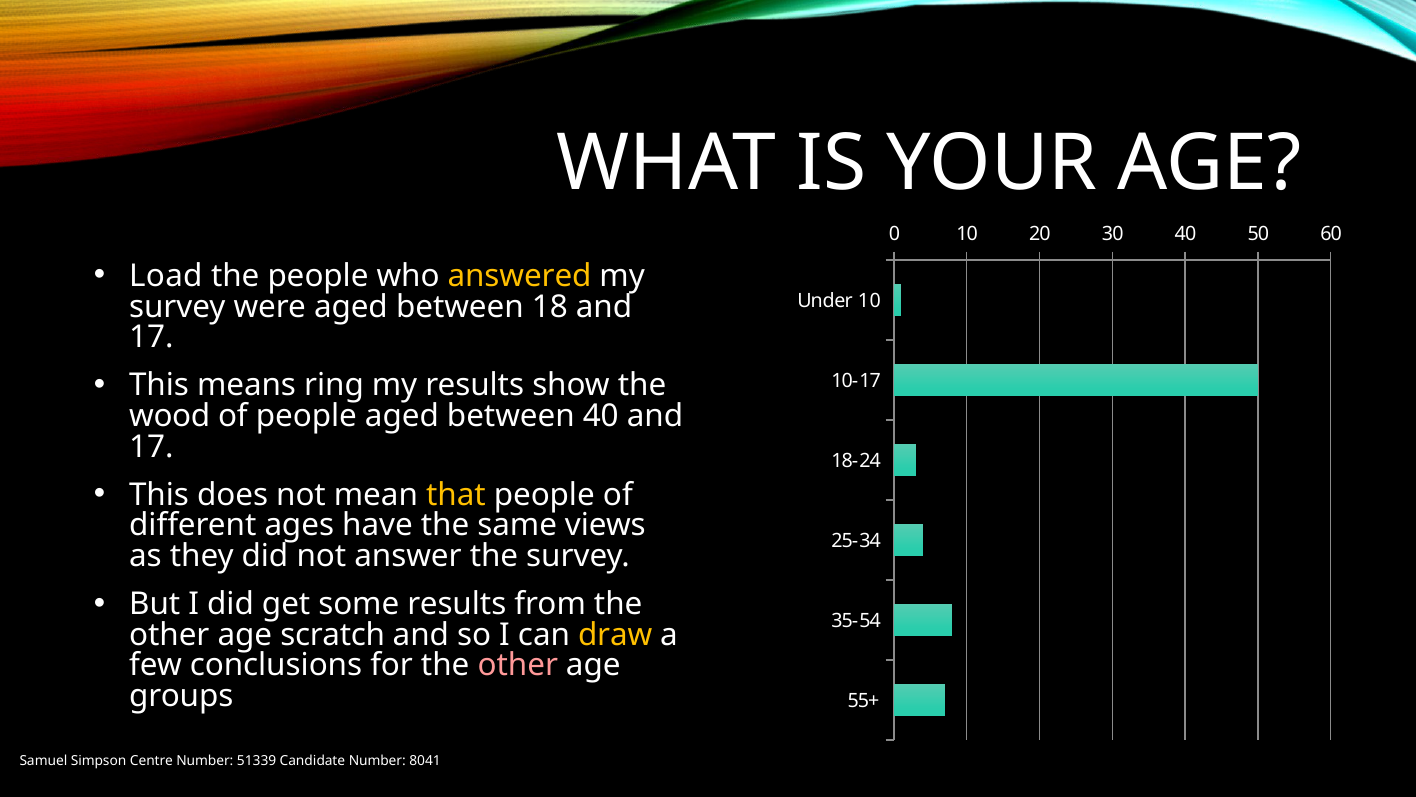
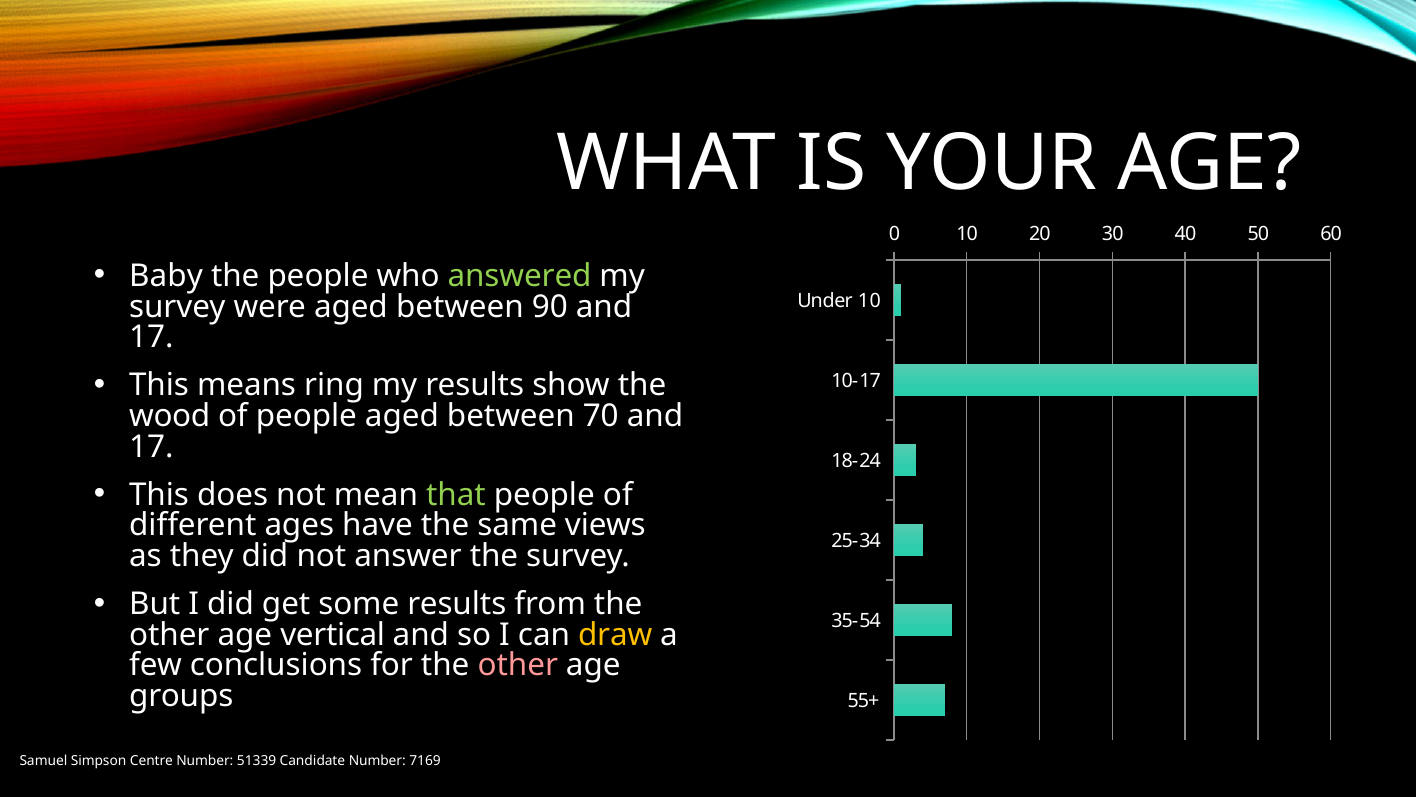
Load: Load -> Baby
answered colour: yellow -> light green
18: 18 -> 90
between 40: 40 -> 70
that colour: yellow -> light green
scratch: scratch -> vertical
8041: 8041 -> 7169
